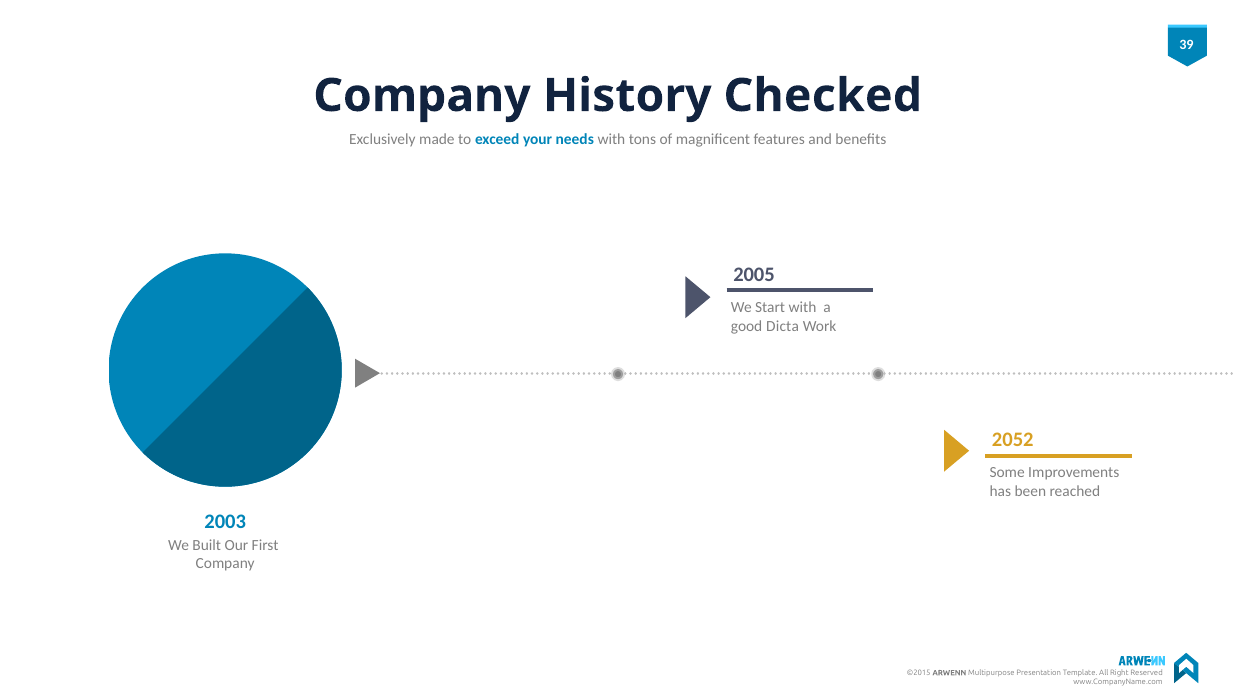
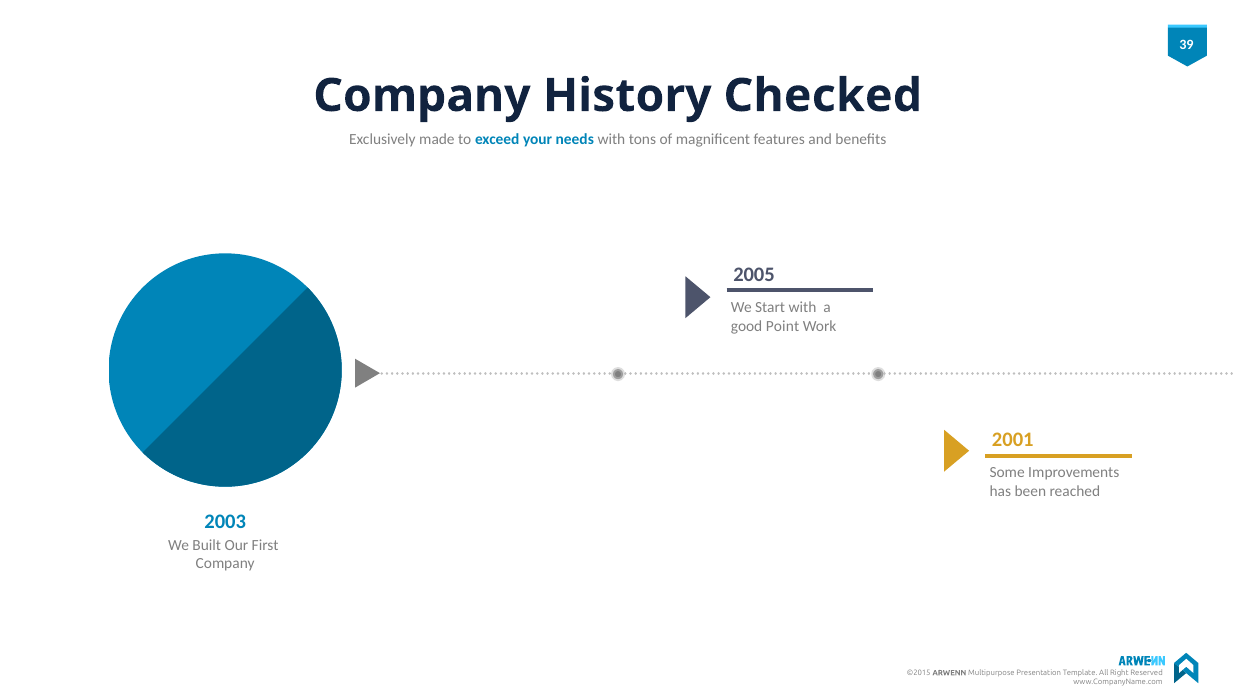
Dicta: Dicta -> Point
2052: 2052 -> 2001
